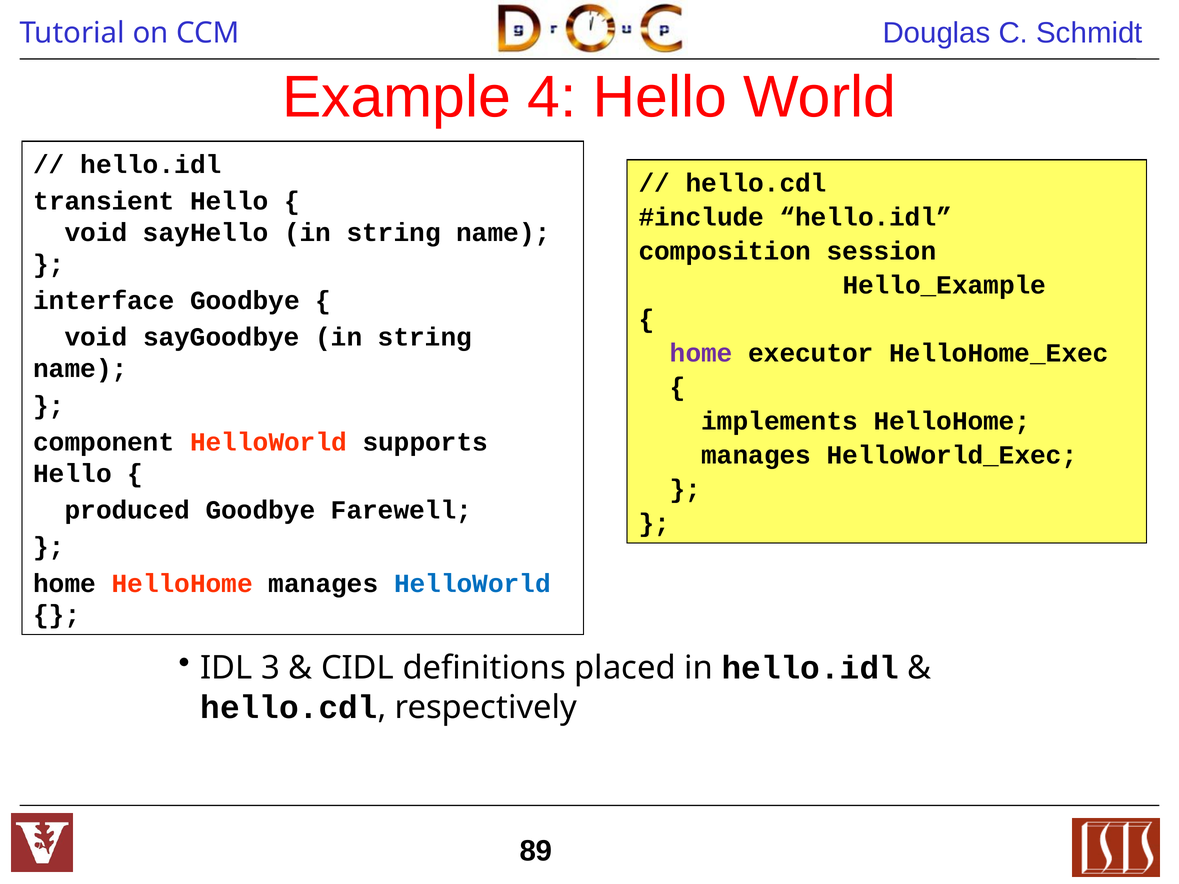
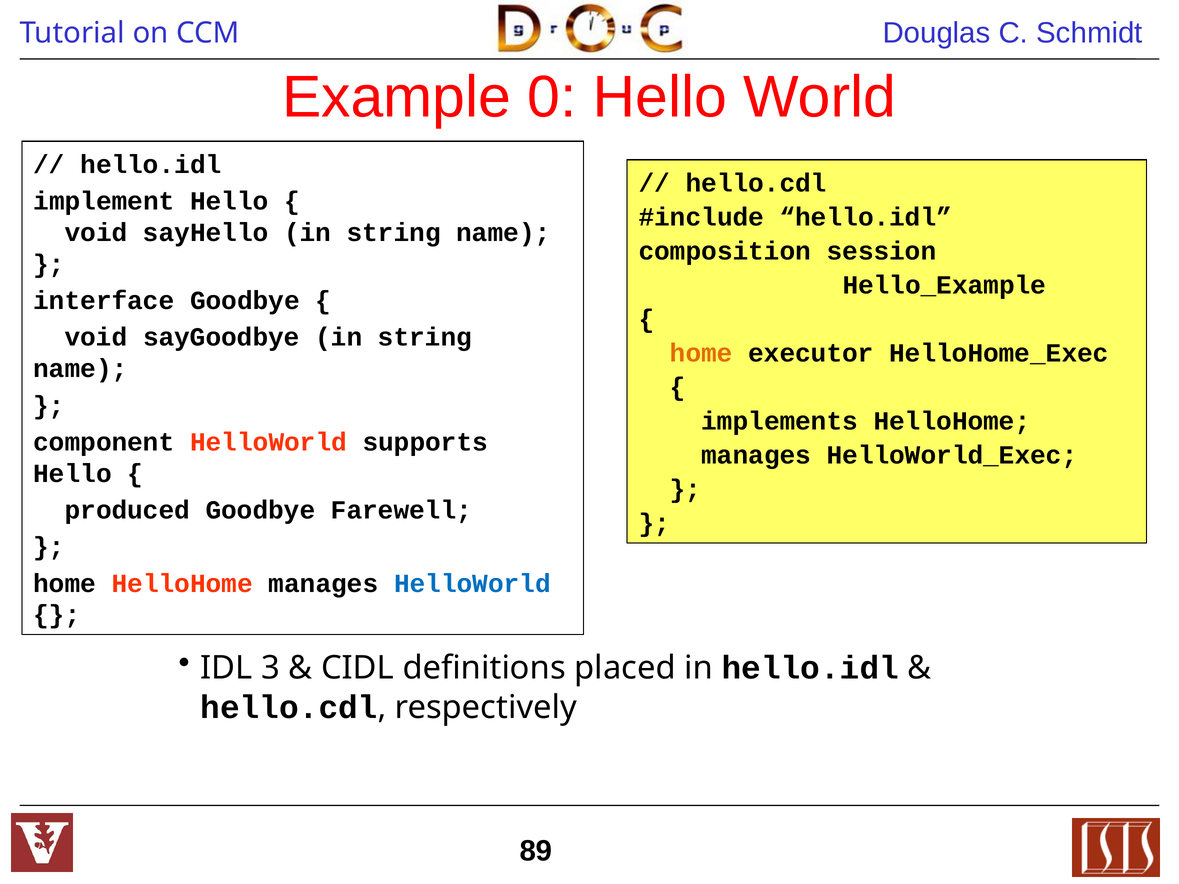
4: 4 -> 0
transient: transient -> implement
home at (701, 353) colour: purple -> orange
